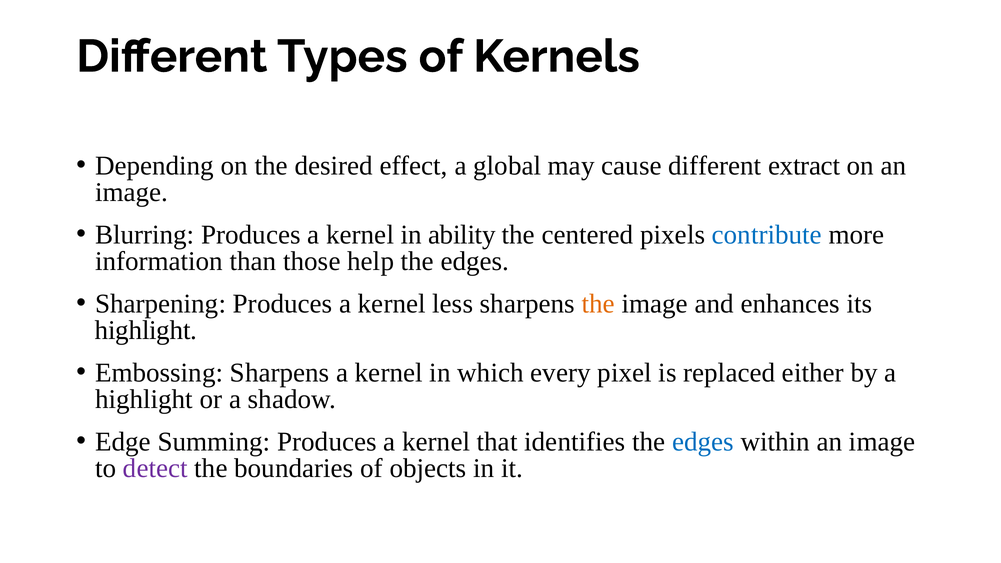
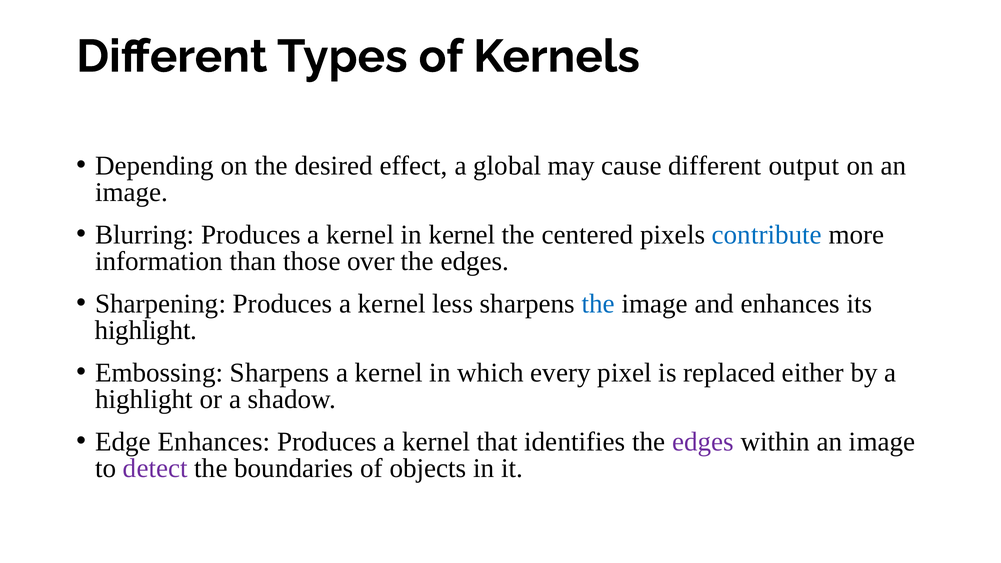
extract: extract -> output
in ability: ability -> kernel
help: help -> over
the at (598, 304) colour: orange -> blue
Edge Summing: Summing -> Enhances
edges at (703, 442) colour: blue -> purple
